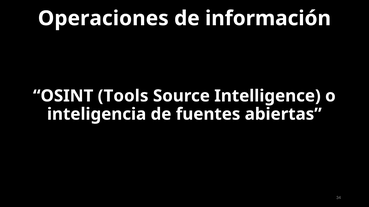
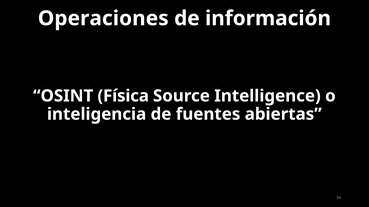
Tools: Tools -> Física
